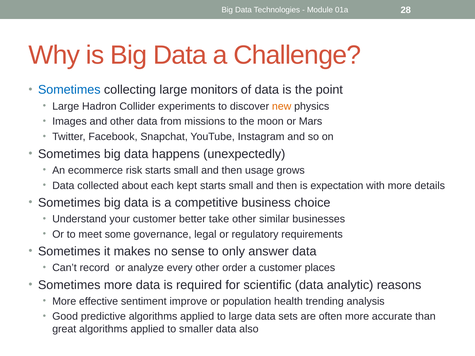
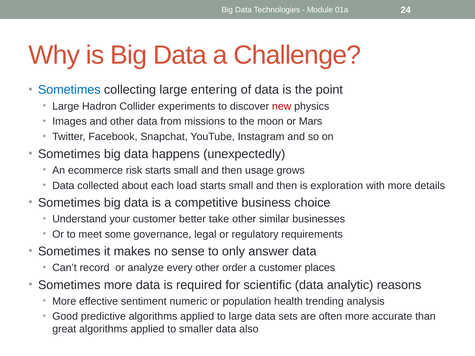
28: 28 -> 24
monitors: monitors -> entering
new colour: orange -> red
kept: kept -> load
expectation: expectation -> exploration
improve: improve -> numeric
